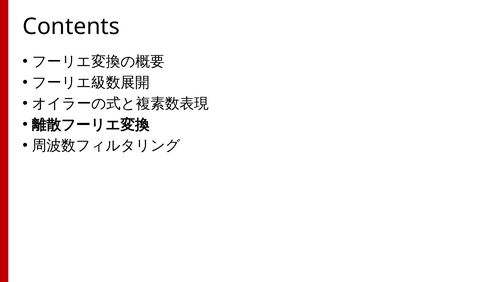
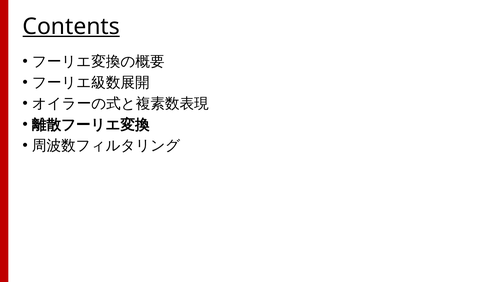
Contents underline: none -> present
